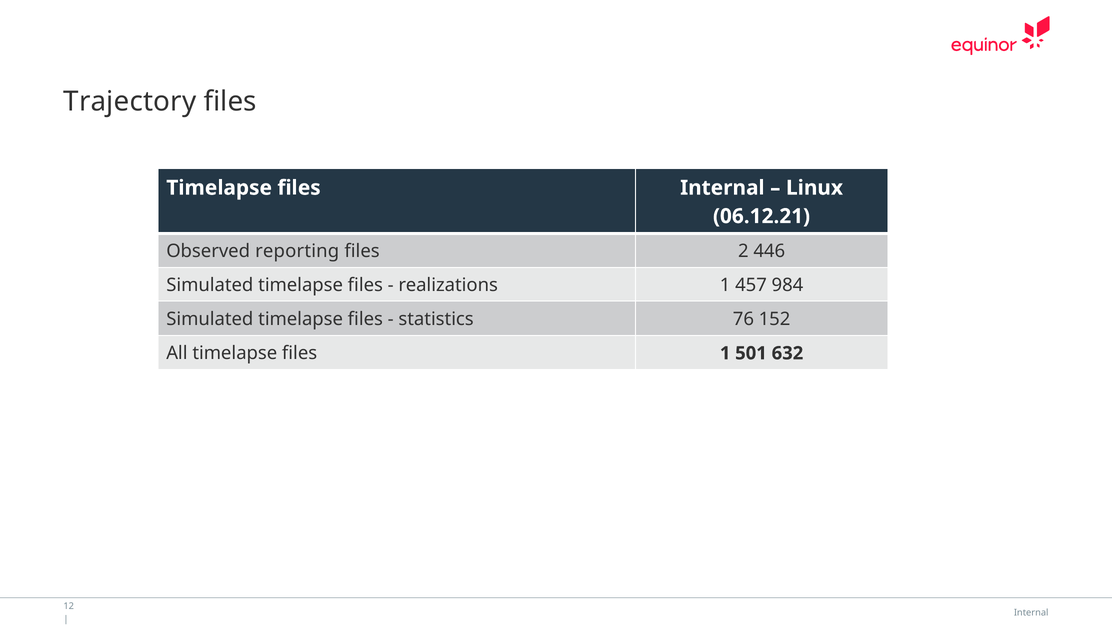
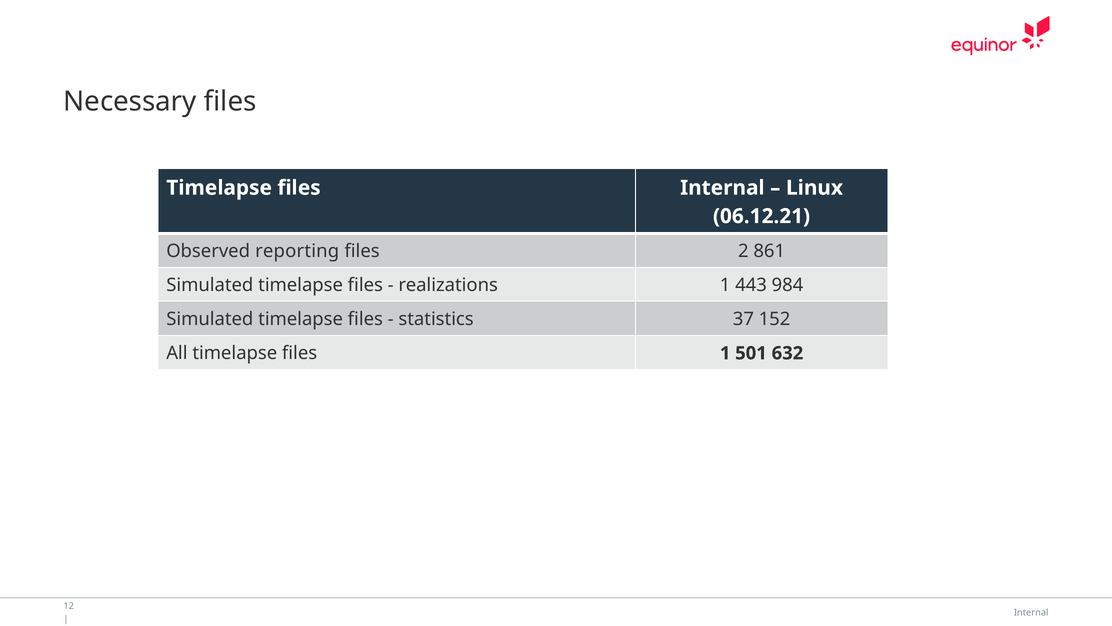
Trajectory: Trajectory -> Necessary
446: 446 -> 861
457: 457 -> 443
76: 76 -> 37
